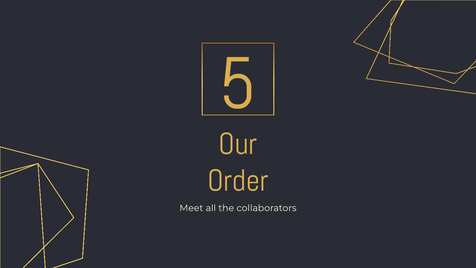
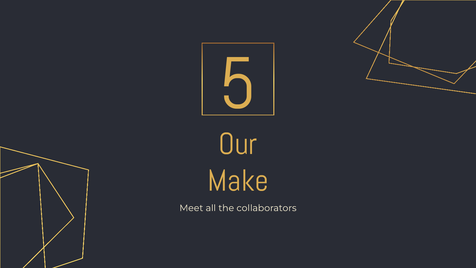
Order: Order -> Make
